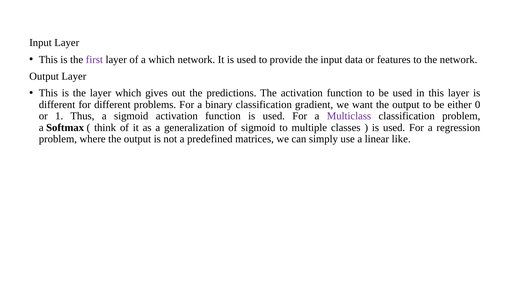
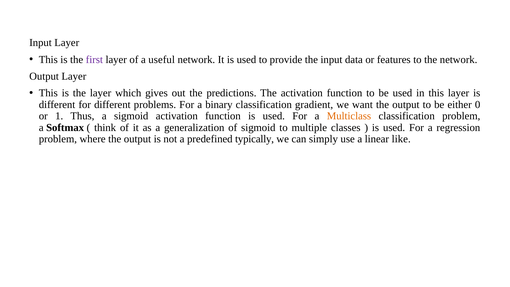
a which: which -> useful
Multiclass colour: purple -> orange
matrices: matrices -> typically
